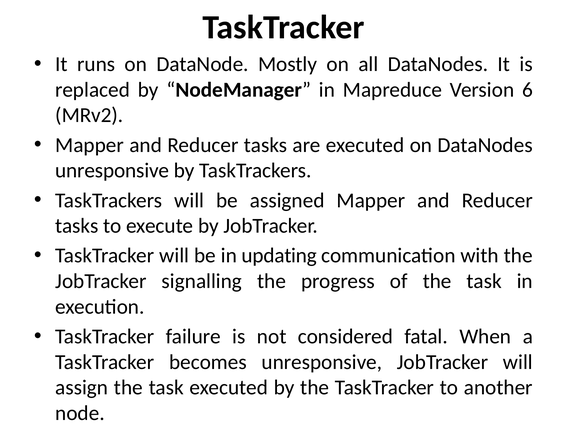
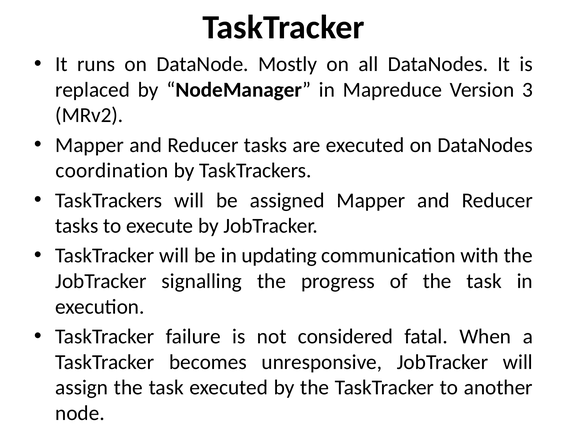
6: 6 -> 3
unresponsive at (112, 171): unresponsive -> coordination
